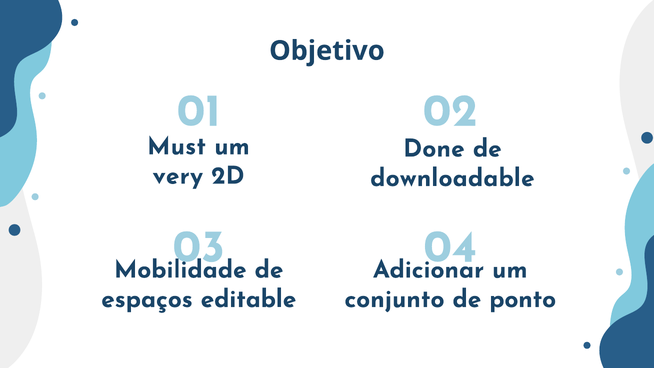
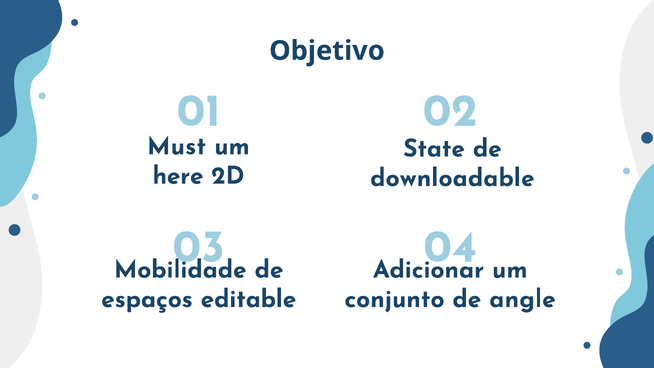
Done: Done -> State
very: very -> here
ponto: ponto -> angle
